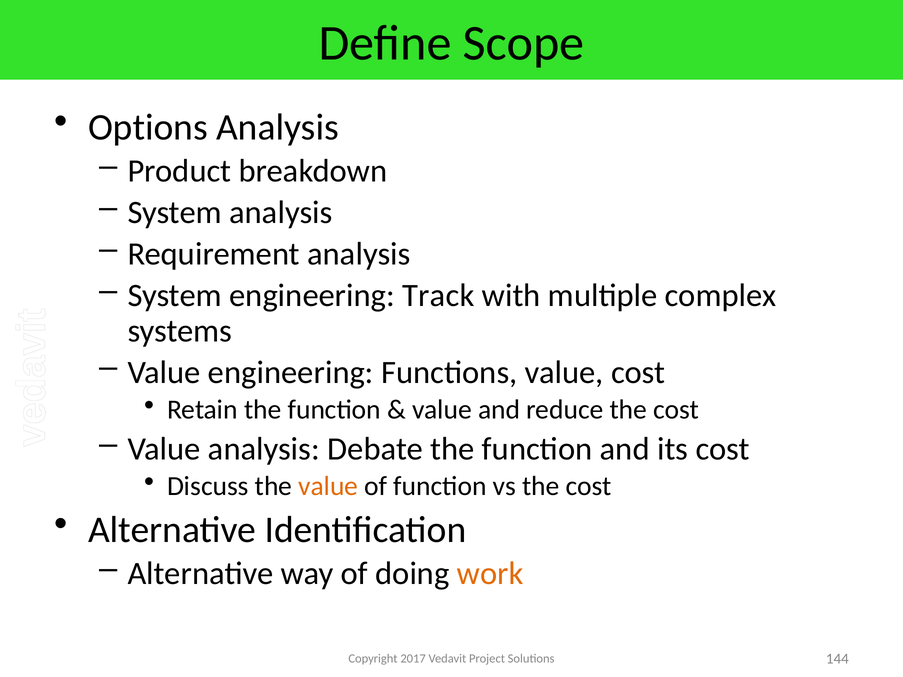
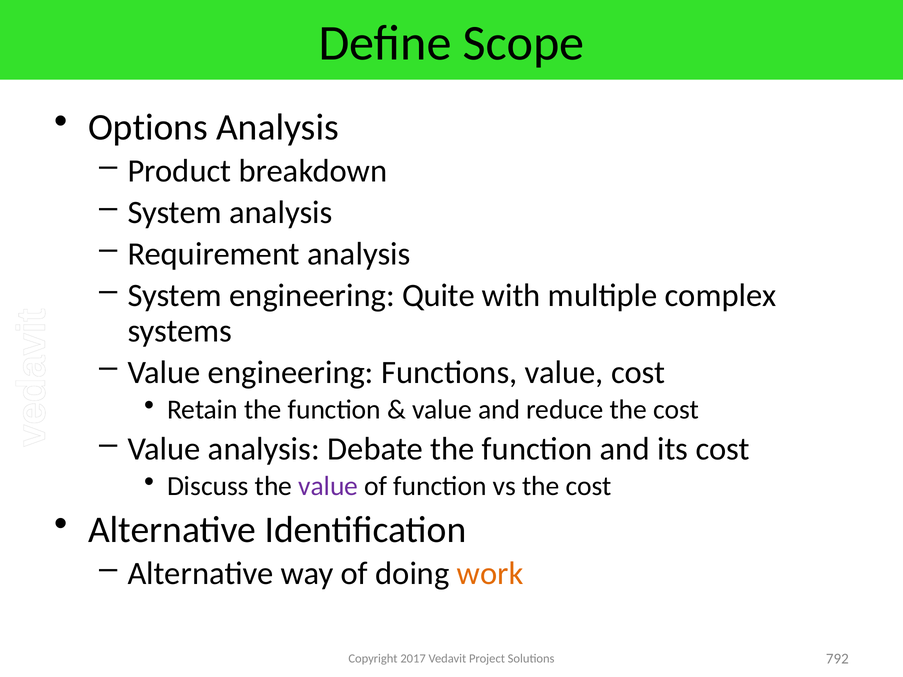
Track: Track -> Quite
value at (328, 486) colour: orange -> purple
144: 144 -> 792
